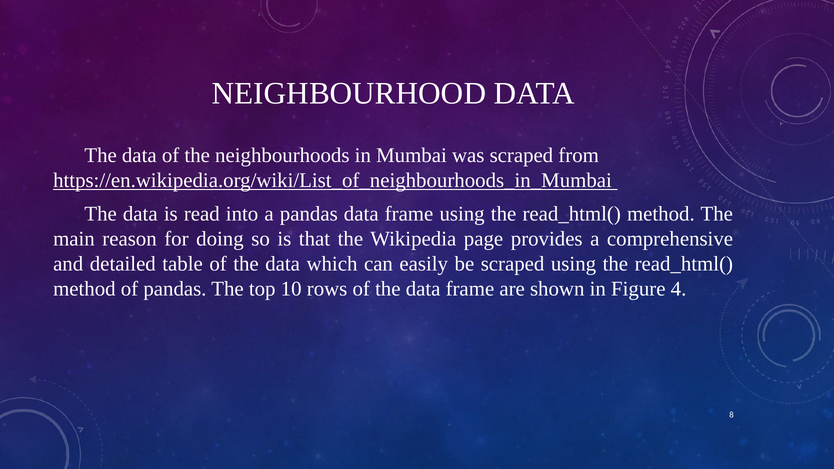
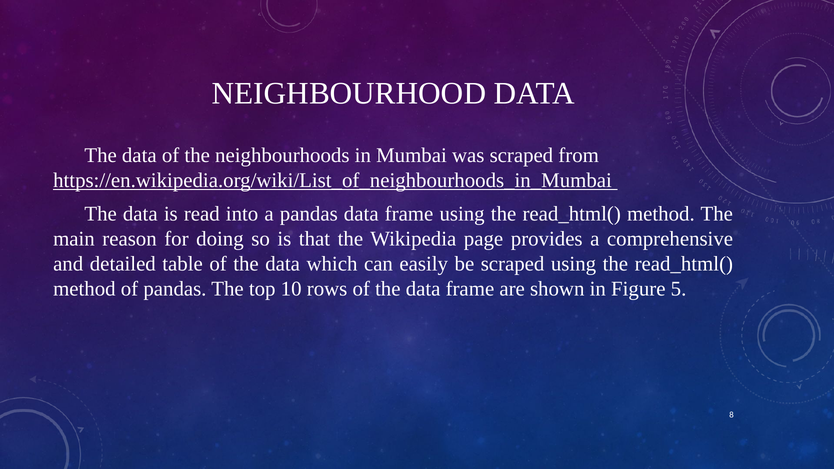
4: 4 -> 5
